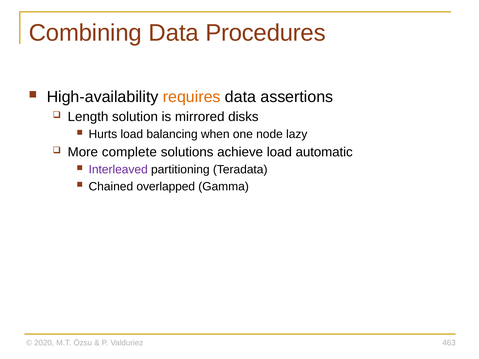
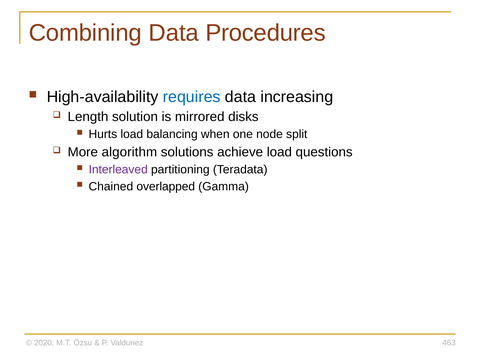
requires colour: orange -> blue
assertions: assertions -> increasing
lazy: lazy -> split
complete: complete -> algorithm
automatic: automatic -> questions
